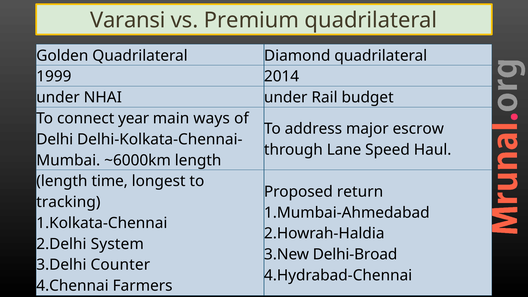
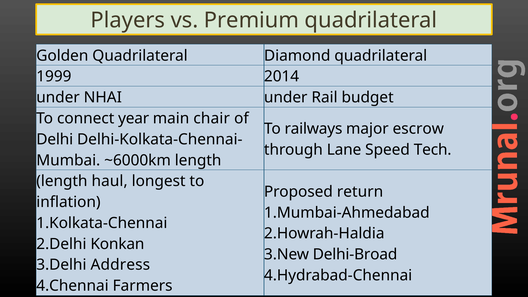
Varansi: Varansi -> Players
ways: ways -> chair
address: address -> railways
Haul: Haul -> Tech
time: time -> haul
tracking: tracking -> inflation
System: System -> Konkan
Counter: Counter -> Address
